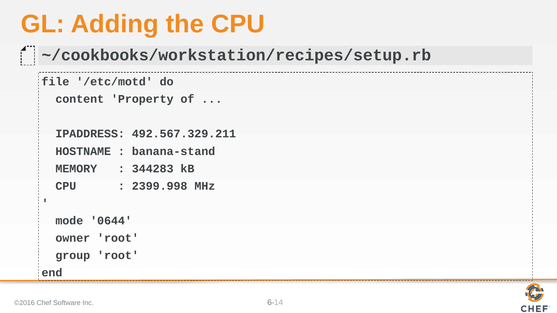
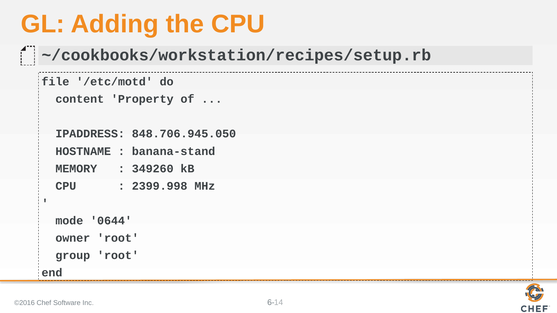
492.567.329.211: 492.567.329.211 -> 848.706.945.050
344283: 344283 -> 349260
